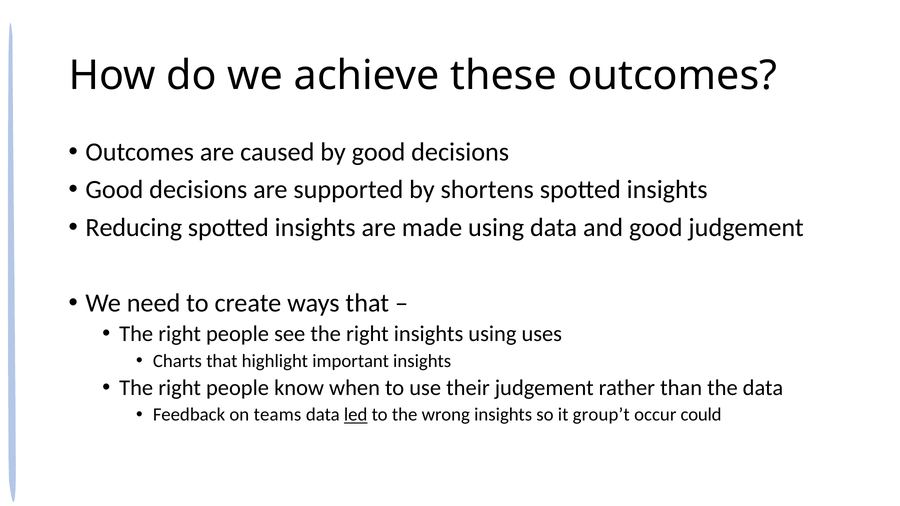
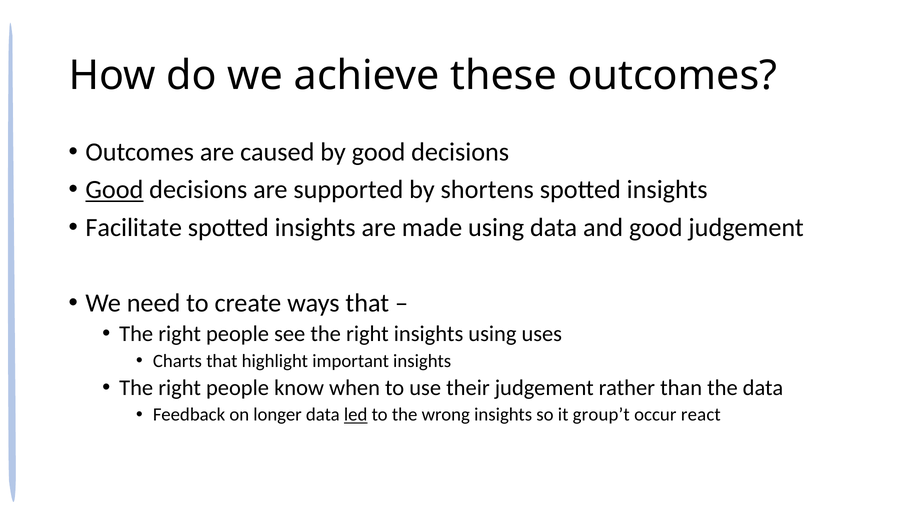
Good at (114, 190) underline: none -> present
Reducing: Reducing -> Facilitate
teams: teams -> longer
could: could -> react
